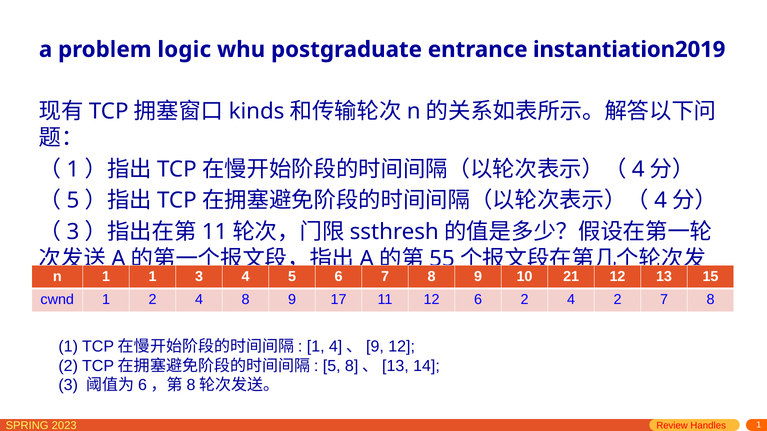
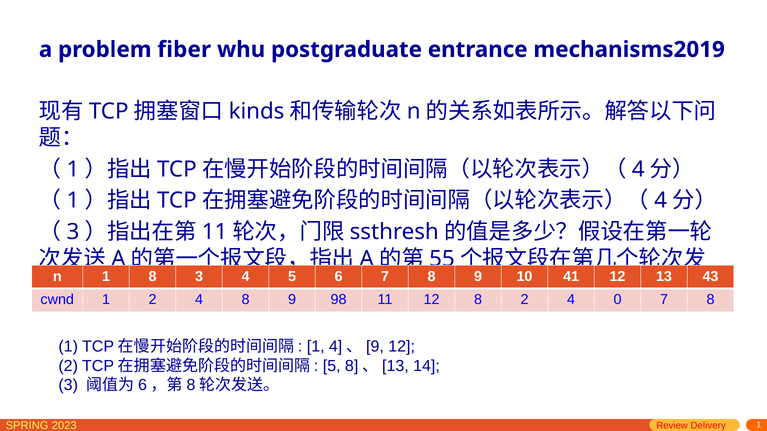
logic: logic -> fiber
instantiation2019: instantiation2019 -> mechanisms2019
5 at (73, 201): 5 -> 1
1 1: 1 -> 8
21: 21 -> 41
15: 15 -> 43
17: 17 -> 98
12 6: 6 -> 8
4 2: 2 -> 0
Handles: Handles -> Delivery
